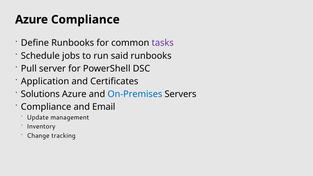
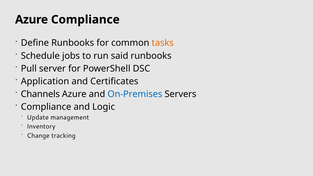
tasks colour: purple -> orange
Solutions: Solutions -> Channels
Email: Email -> Logic
